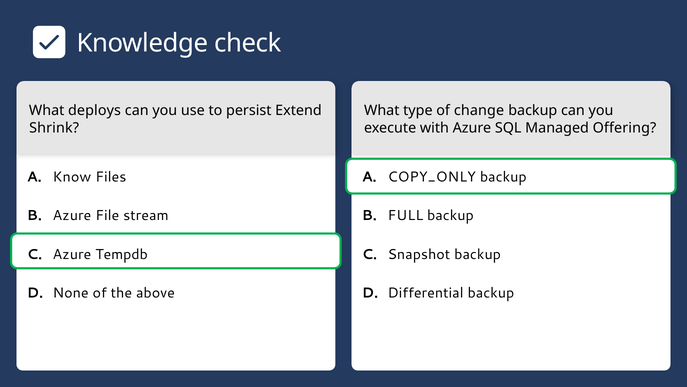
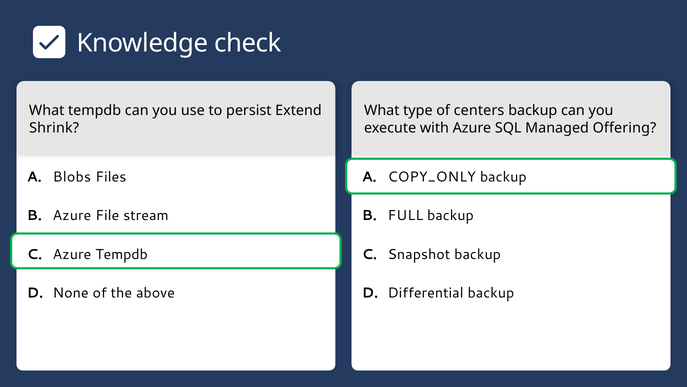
What deploys: deploys -> tempdb
change: change -> centers
Know: Know -> Blobs
